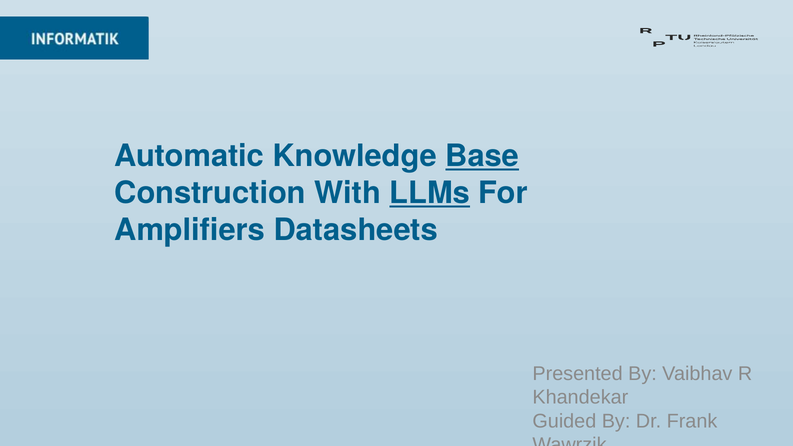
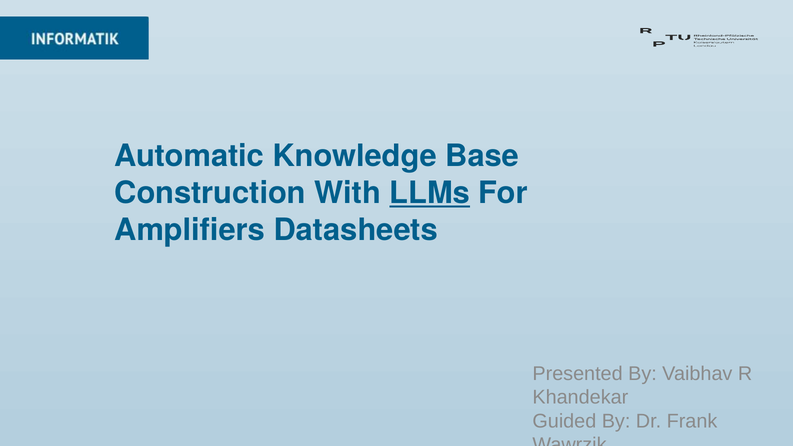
Base underline: present -> none
